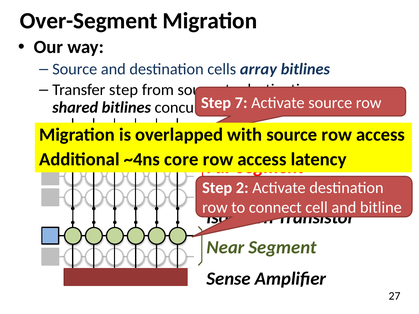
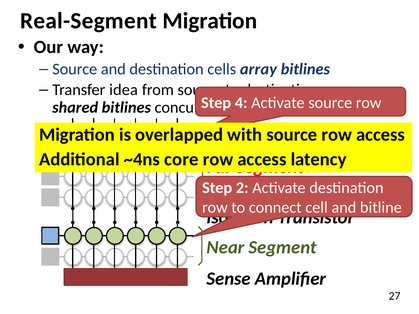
Over-Segment: Over-Segment -> Real-Segment
Transfer step: step -> idea
7: 7 -> 4
